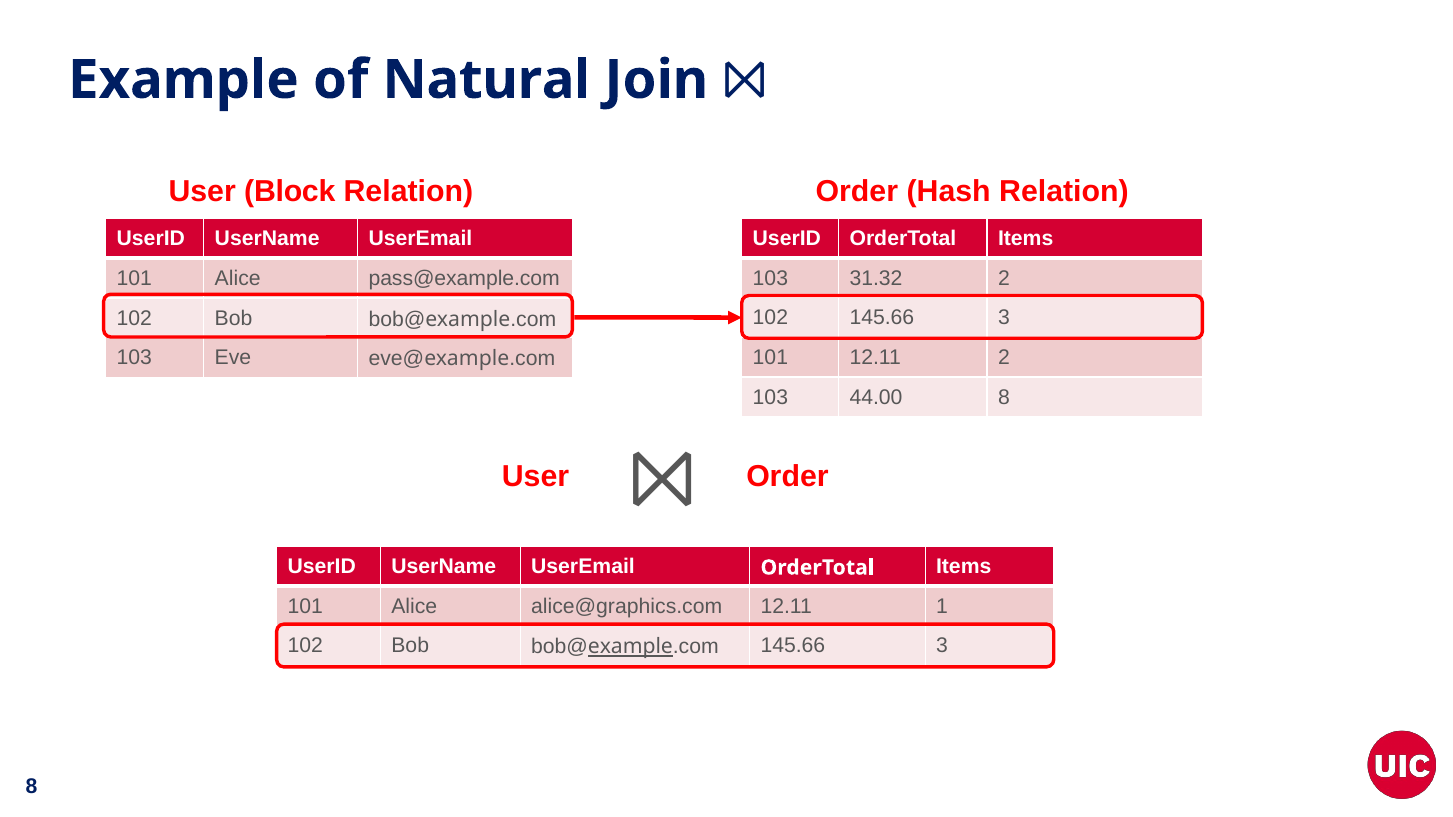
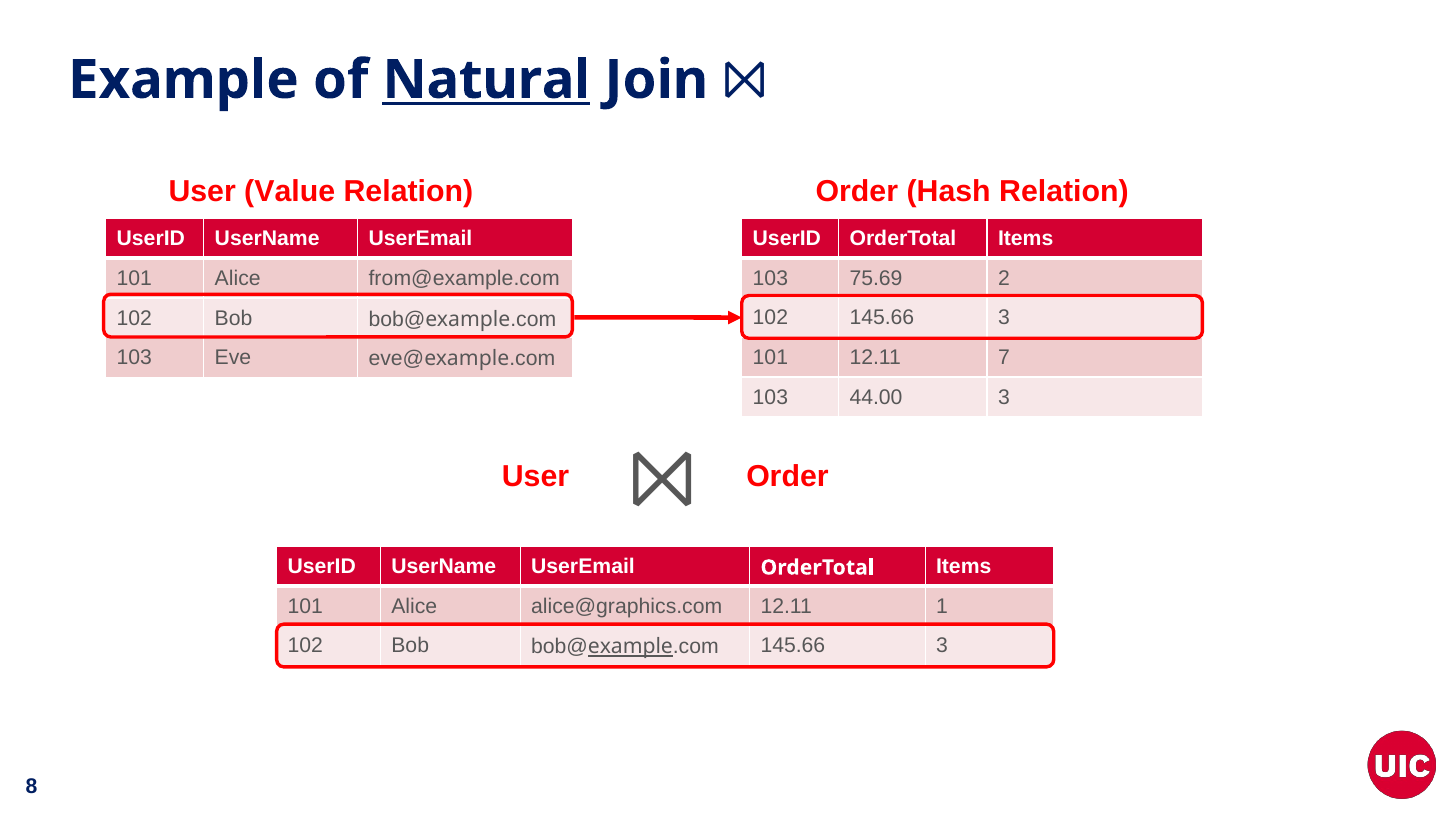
Natural underline: none -> present
Block: Block -> Value
31.32: 31.32 -> 75.69
pass@example.com: pass@example.com -> from@example.com
12.11 2: 2 -> 7
44.00 8: 8 -> 3
